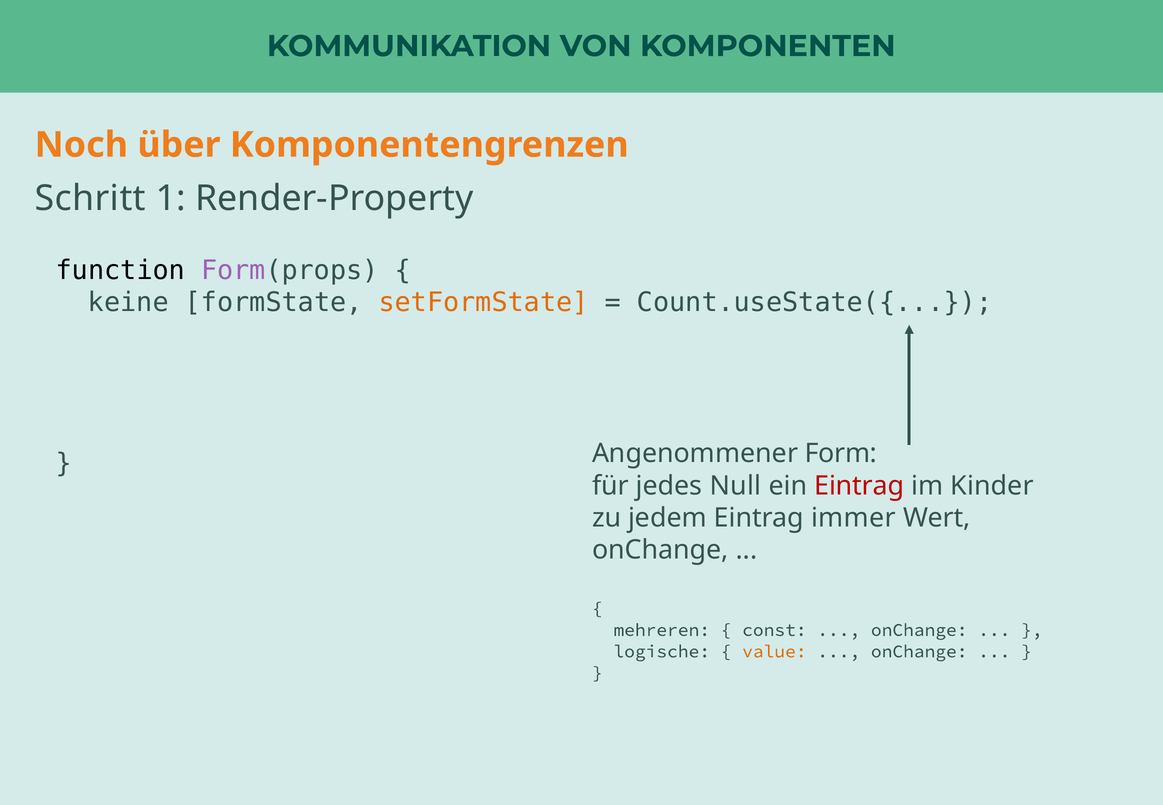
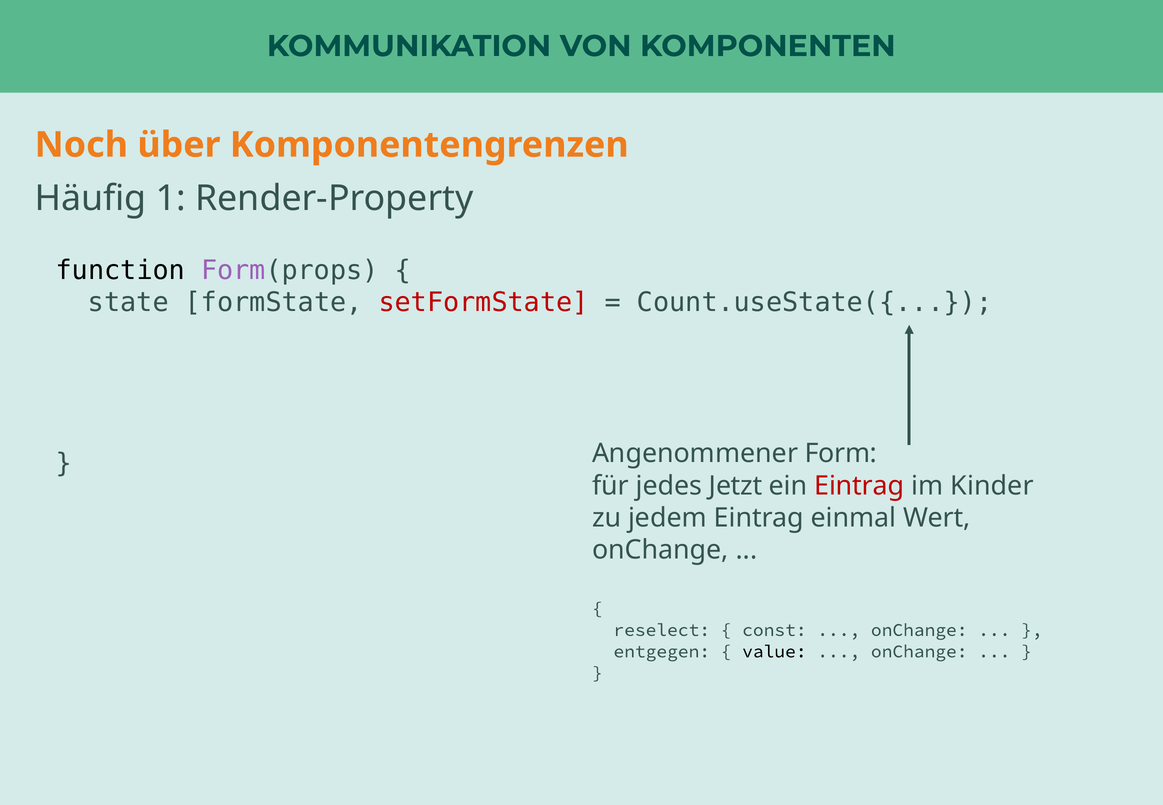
Schritt: Schritt -> Häufig
keine: keine -> state
setFormState colour: orange -> red
Null: Null -> Jetzt
immer: immer -> einmal
mehreren: mehreren -> reselect
logische: logische -> entgegen
value colour: orange -> black
